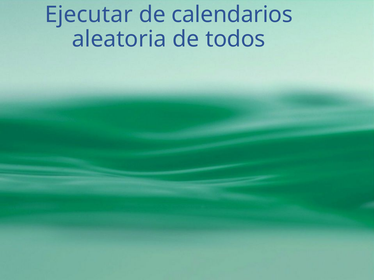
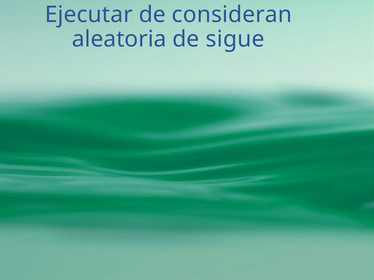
calendarios: calendarios -> consideran
todos: todos -> sigue
